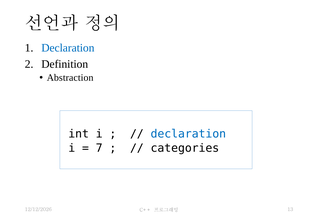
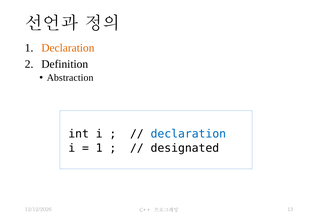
Declaration at (68, 48) colour: blue -> orange
7 at (99, 148): 7 -> 1
categories: categories -> designated
